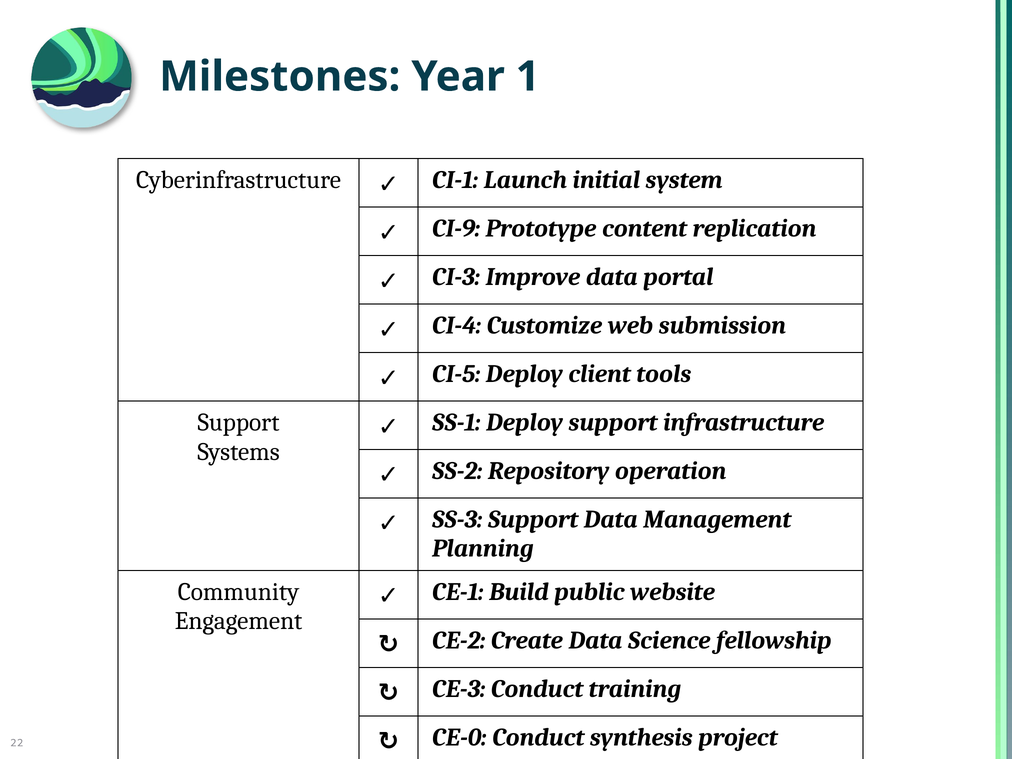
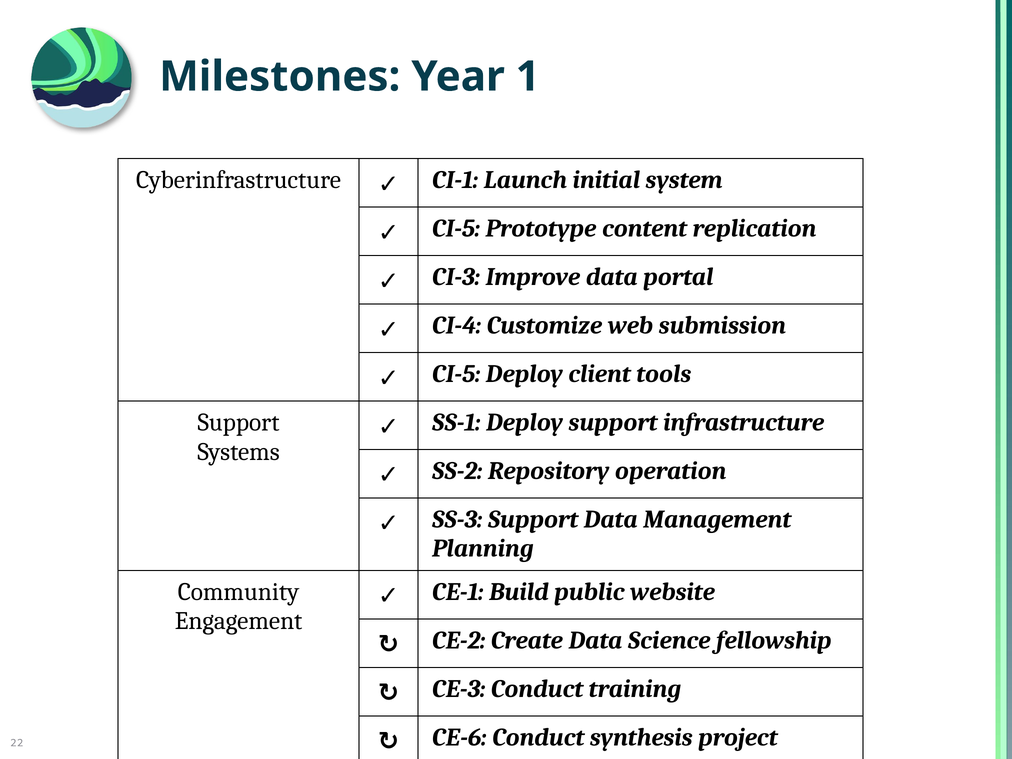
CI-9 at (456, 229): CI-9 -> CI-5
CE-0: CE-0 -> CE-6
